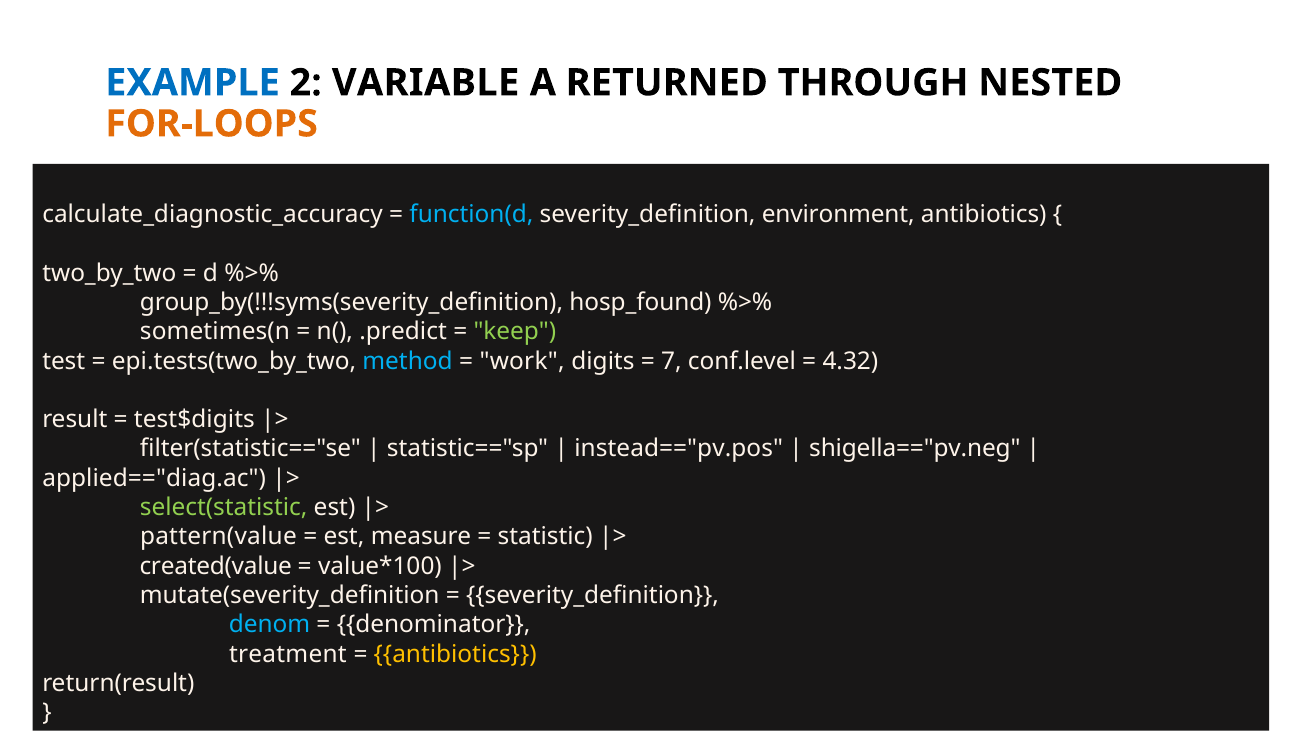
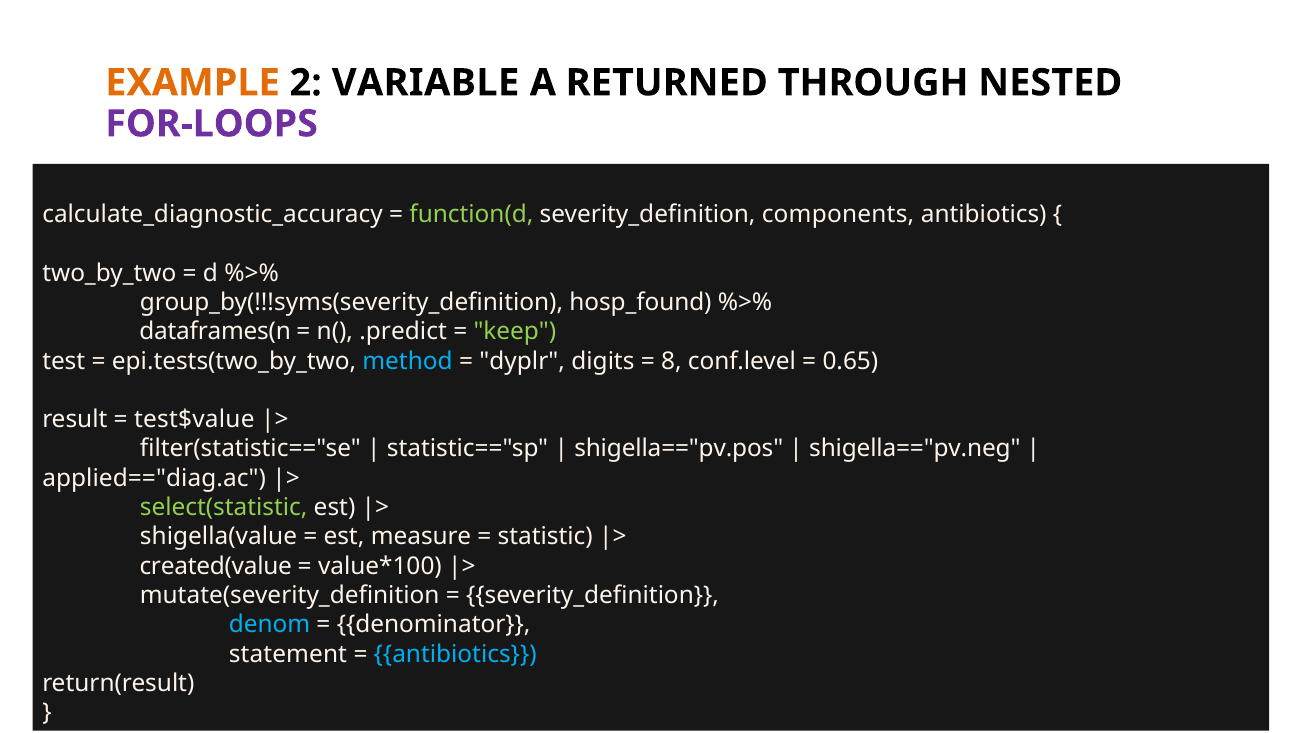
EXAMPLE colour: blue -> orange
FOR-LOOPS colour: orange -> purple
function(d colour: light blue -> light green
environment: environment -> components
sometimes(n: sometimes(n -> dataframes(n
work: work -> dyplr
7: 7 -> 8
4.32: 4.32 -> 0.65
test$digits: test$digits -> test$value
instead=="pv.pos: instead=="pv.pos -> shigella=="pv.pos
pattern(value: pattern(value -> shigella(value
treatment: treatment -> statement
antibiotics at (455, 654) colour: yellow -> light blue
